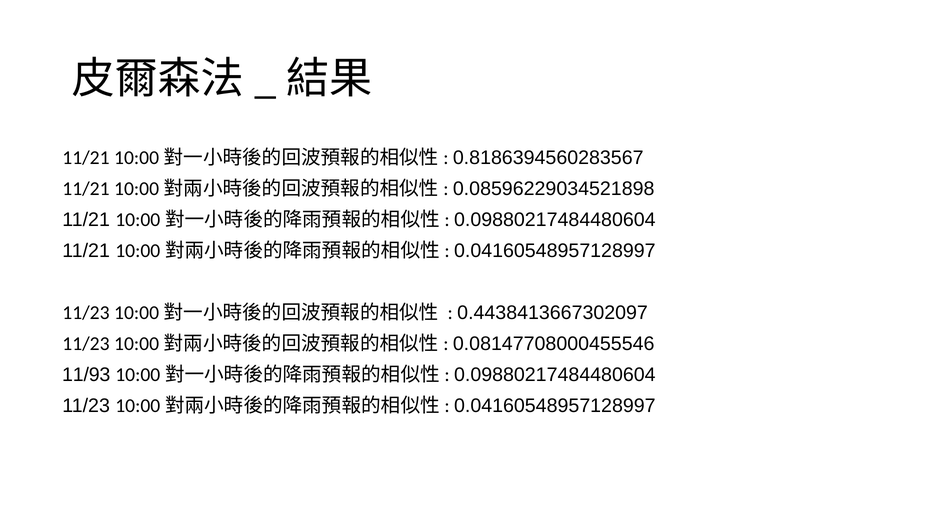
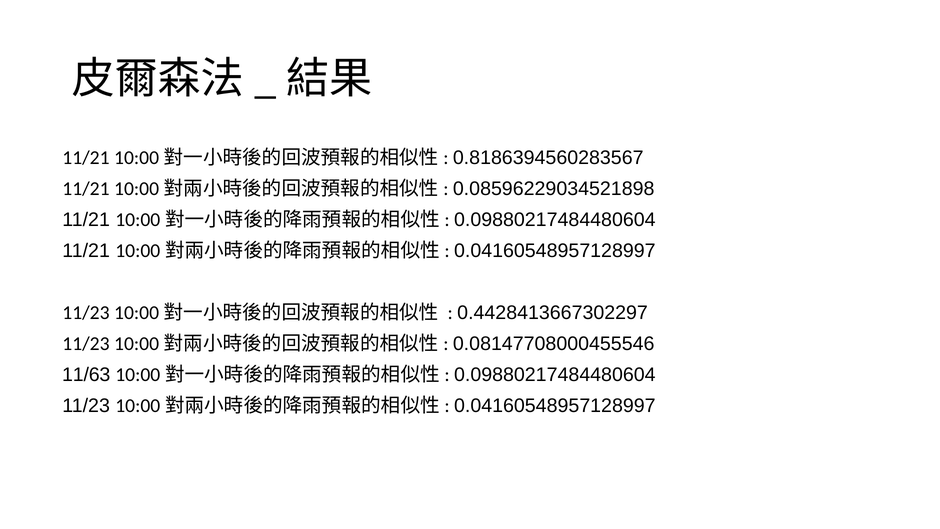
0.4438413667302097: 0.4438413667302097 -> 0.4428413667302297
11/93: 11/93 -> 11/63
